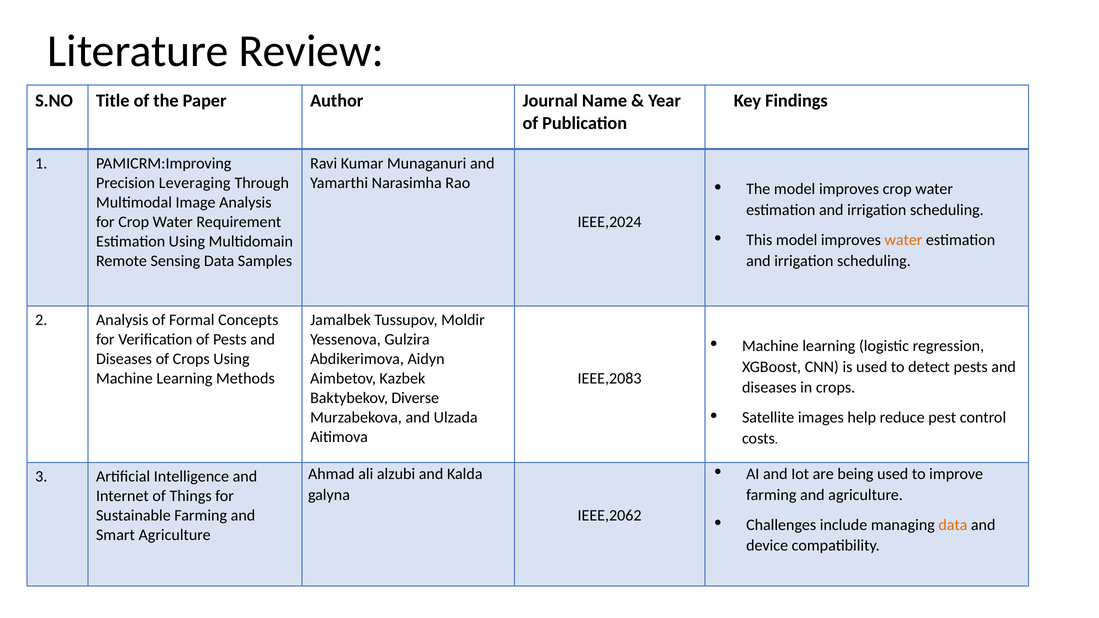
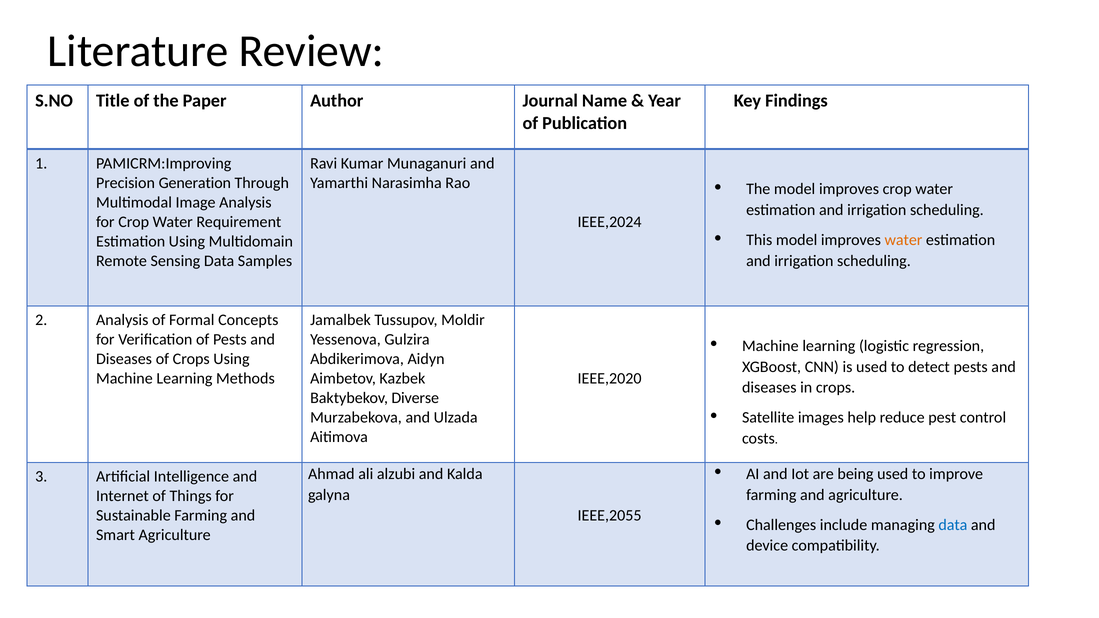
Leveraging: Leveraging -> Generation
IEEE,2083: IEEE,2083 -> IEEE,2020
IEEE,2062: IEEE,2062 -> IEEE,2055
data at (953, 525) colour: orange -> blue
